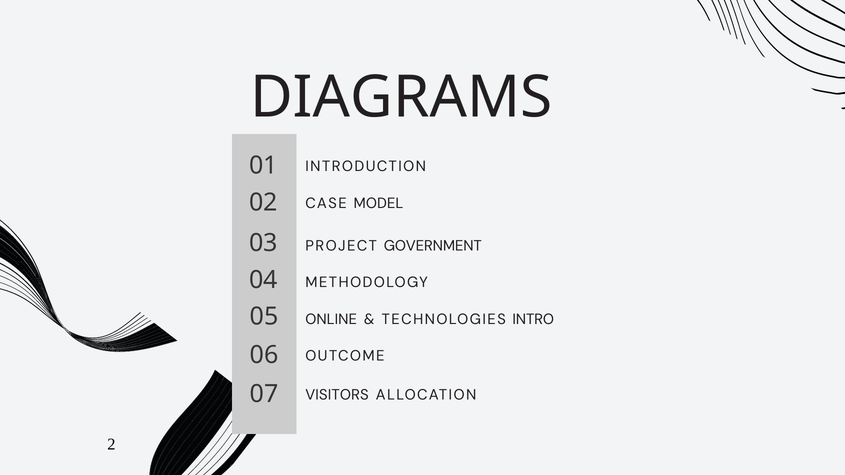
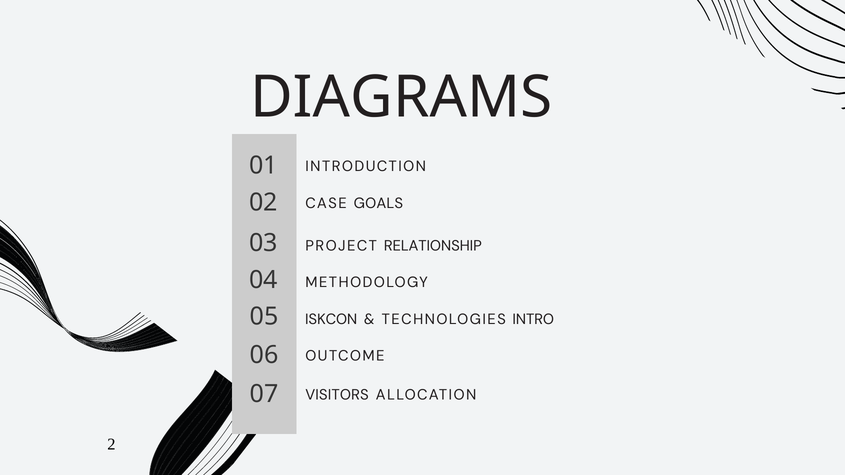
MODEL: MODEL -> GOALS
GOVERNMENT: GOVERNMENT -> RELATIONSHIP
ONLINE: ONLINE -> ISKCON
